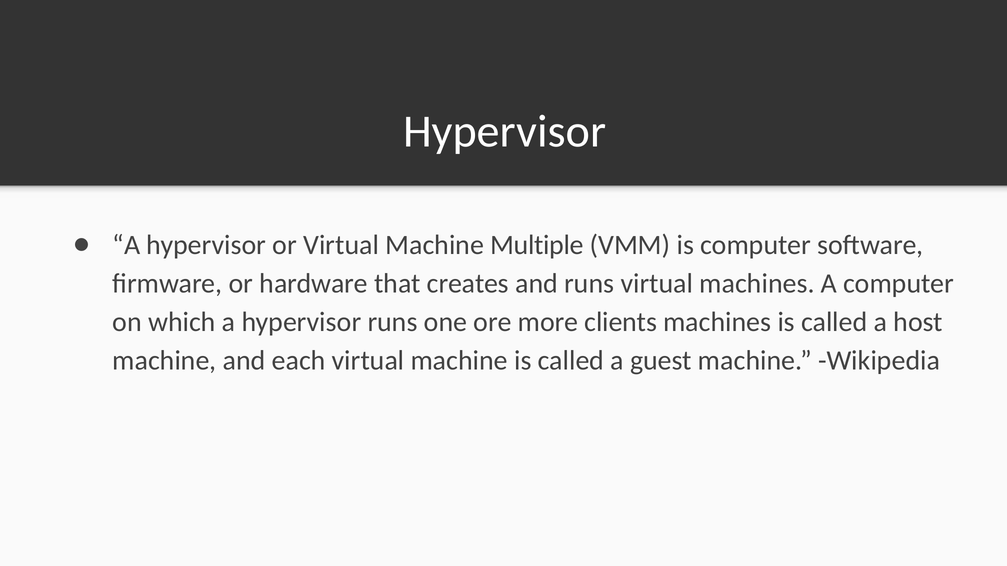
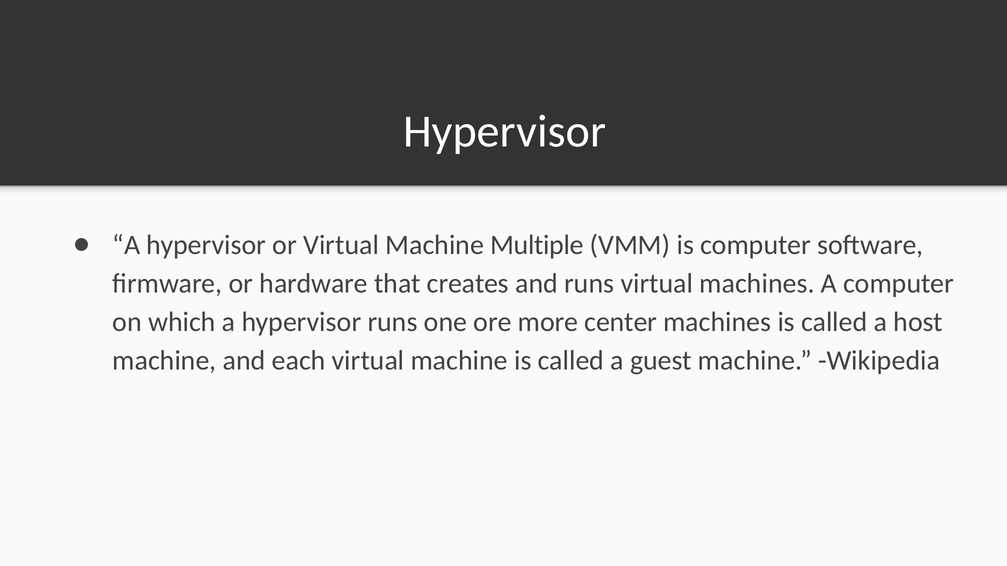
clients: clients -> center
